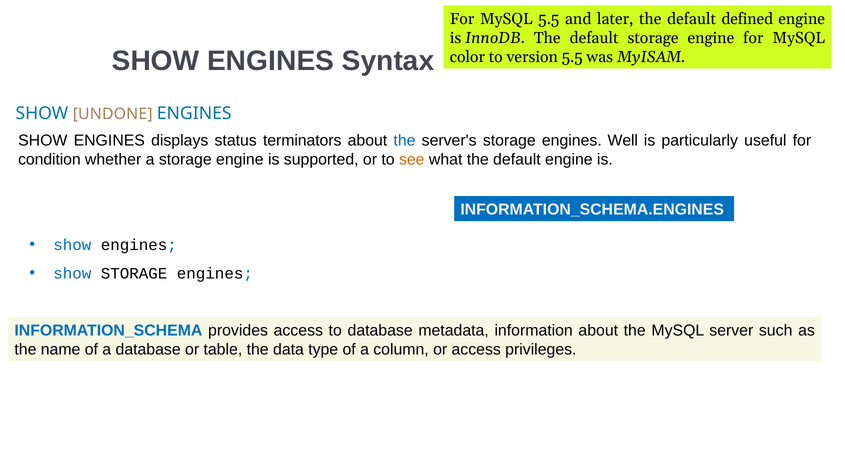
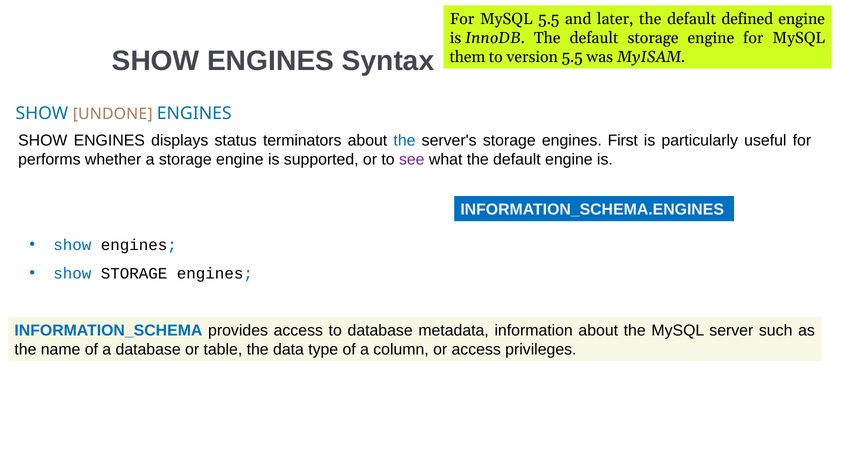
color: color -> them
Well: Well -> First
condition: condition -> performs
see colour: orange -> purple
